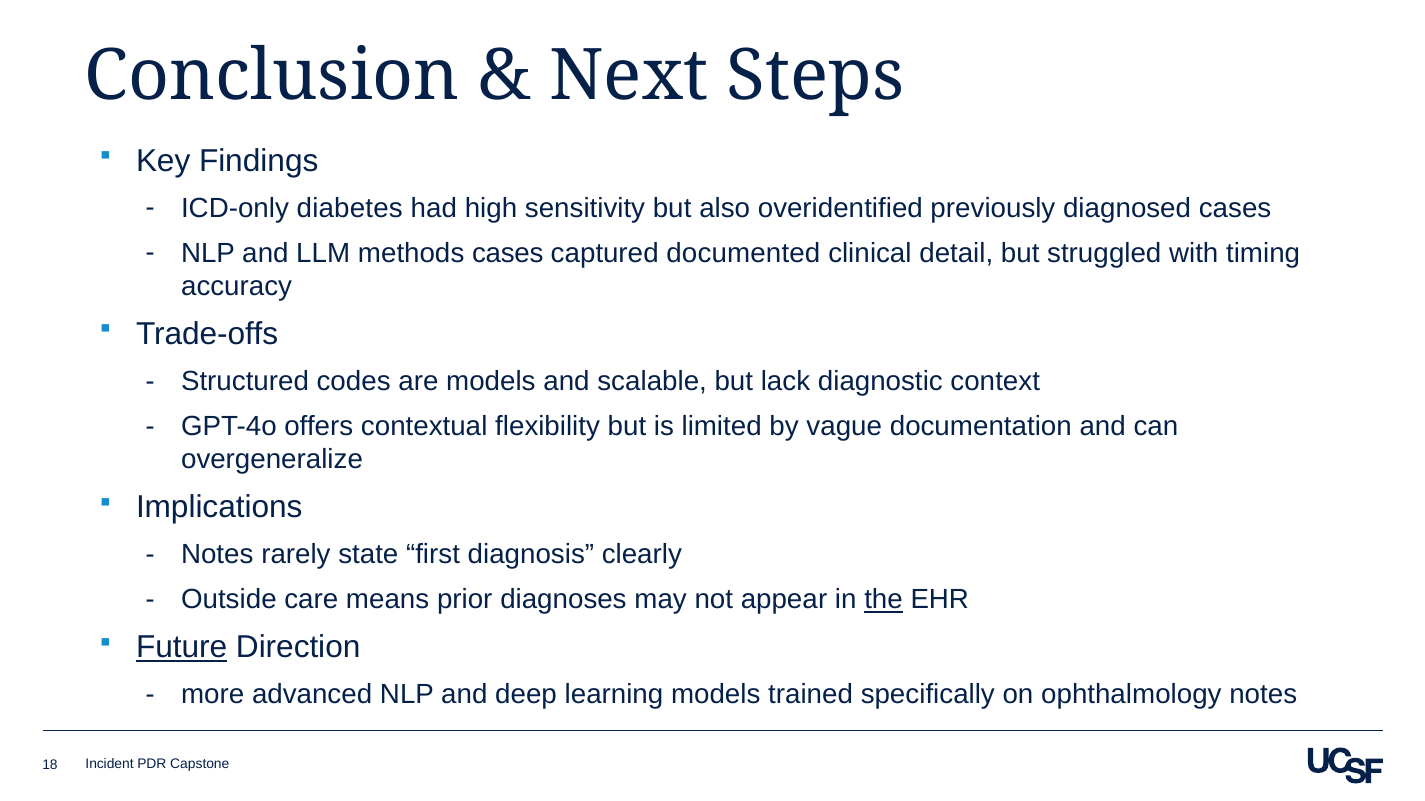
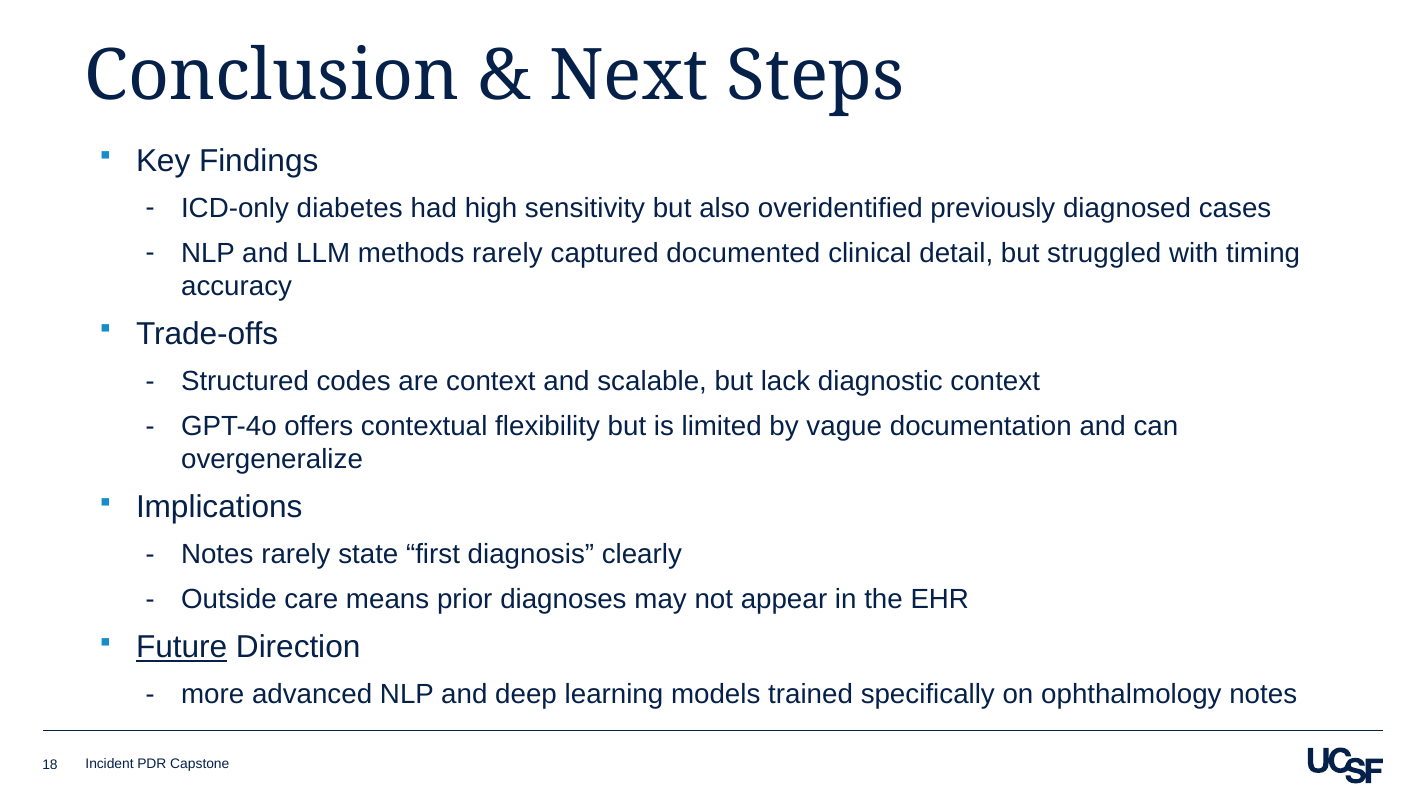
methods cases: cases -> rarely
are models: models -> context
the underline: present -> none
